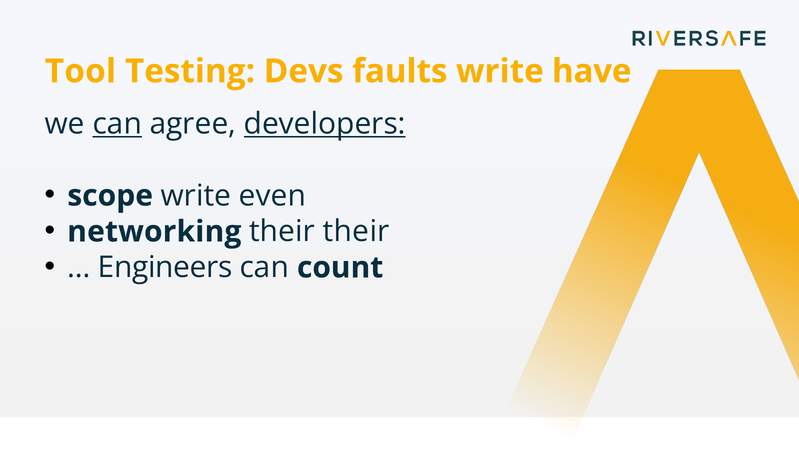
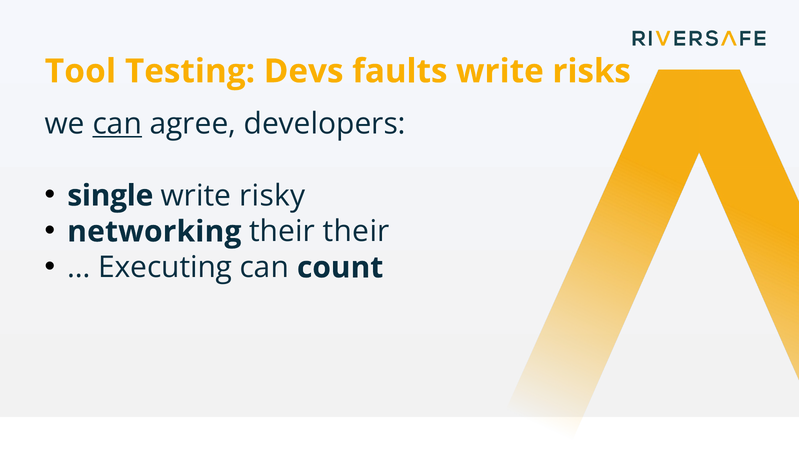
have: have -> risks
developers underline: present -> none
scope: scope -> single
even: even -> risky
Engineers: Engineers -> Executing
